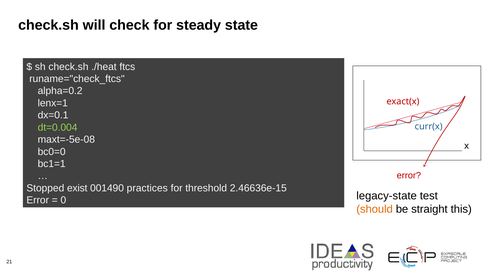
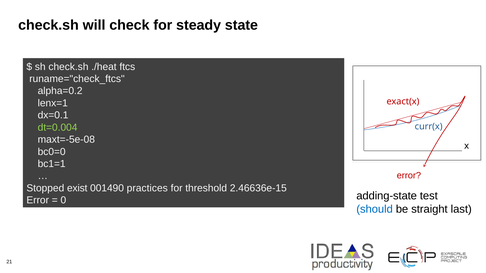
legacy-state: legacy-state -> adding-state
should colour: orange -> blue
this: this -> last
